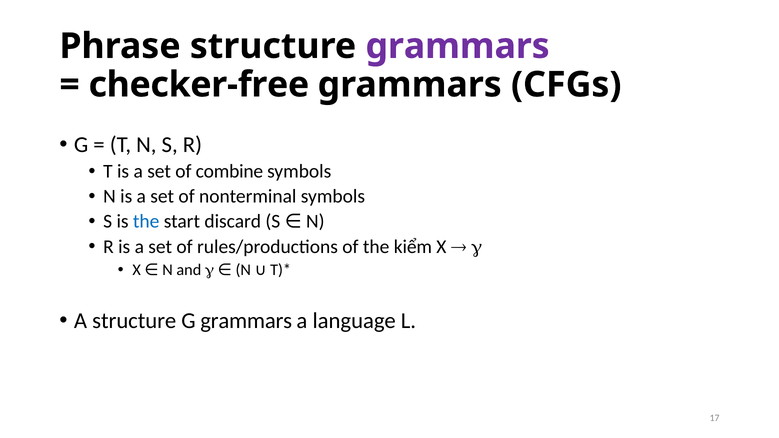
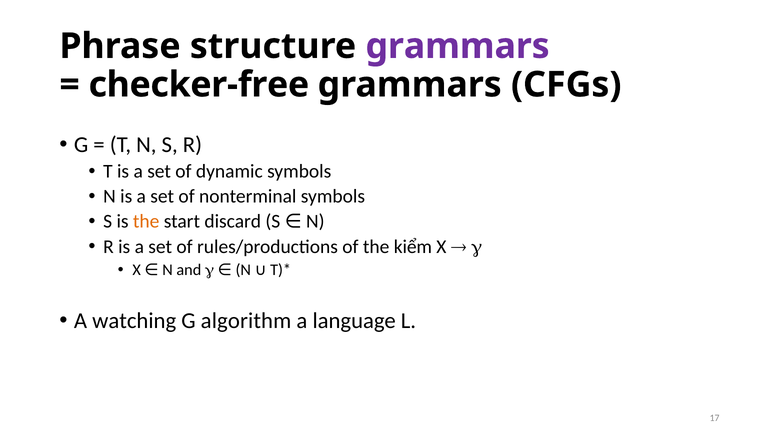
combine: combine -> dynamic
the at (146, 222) colour: blue -> orange
A structure: structure -> watching
G grammars: grammars -> algorithm
